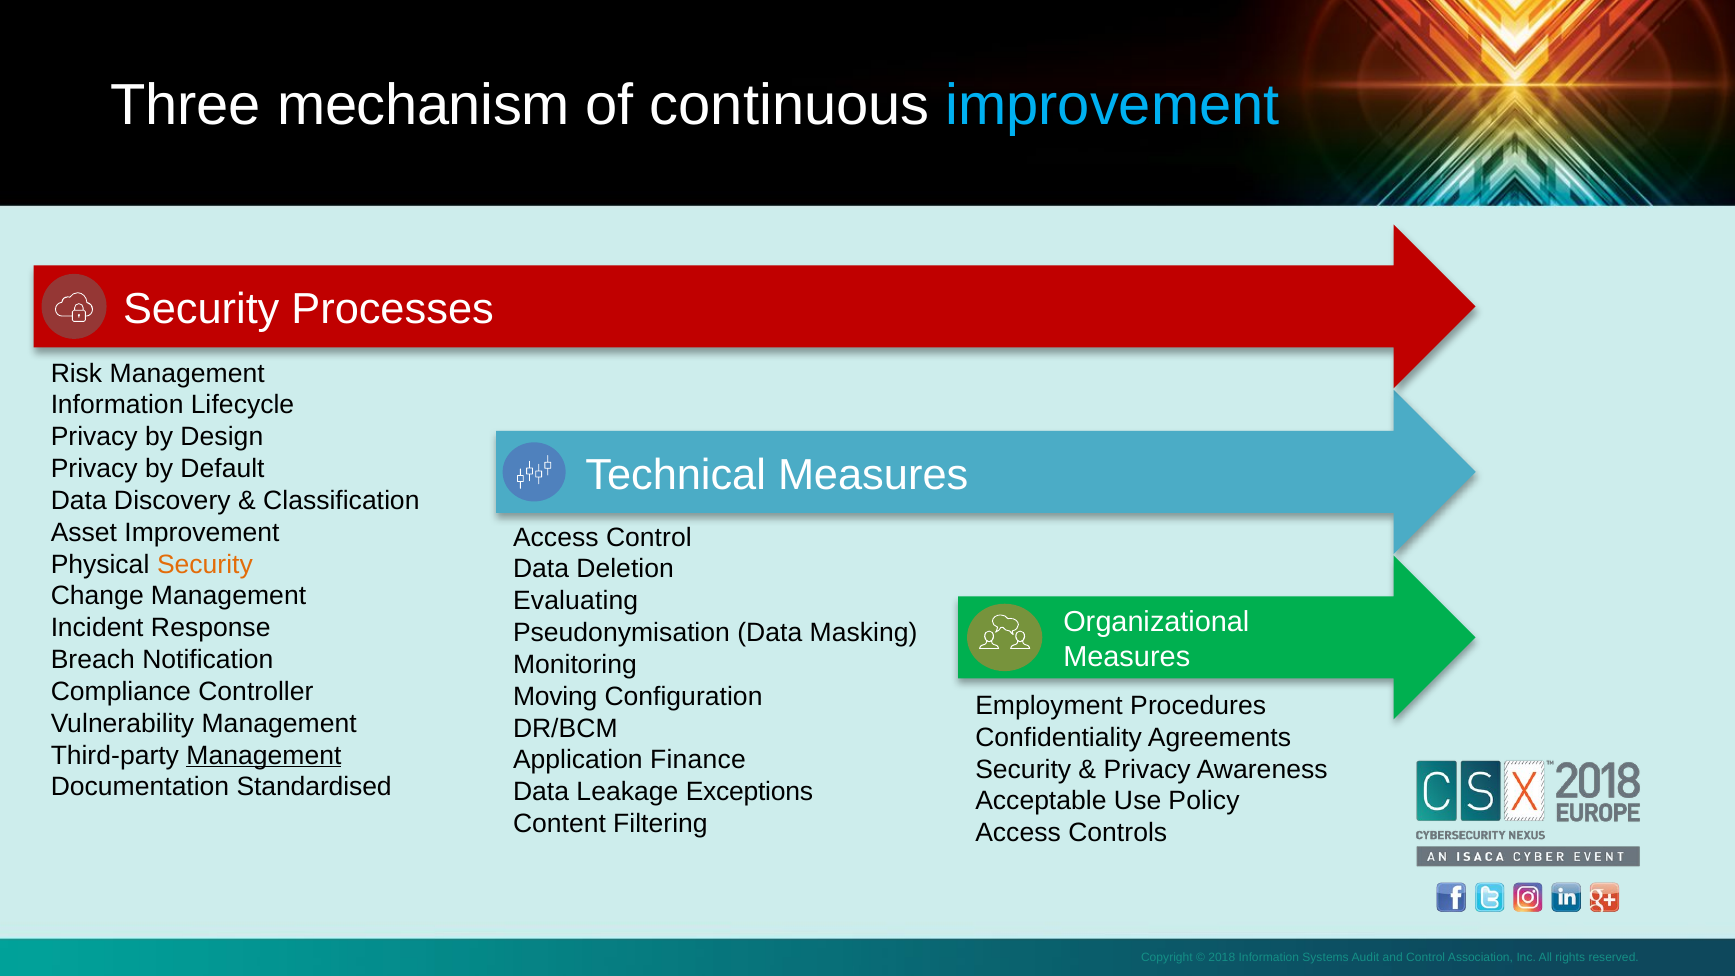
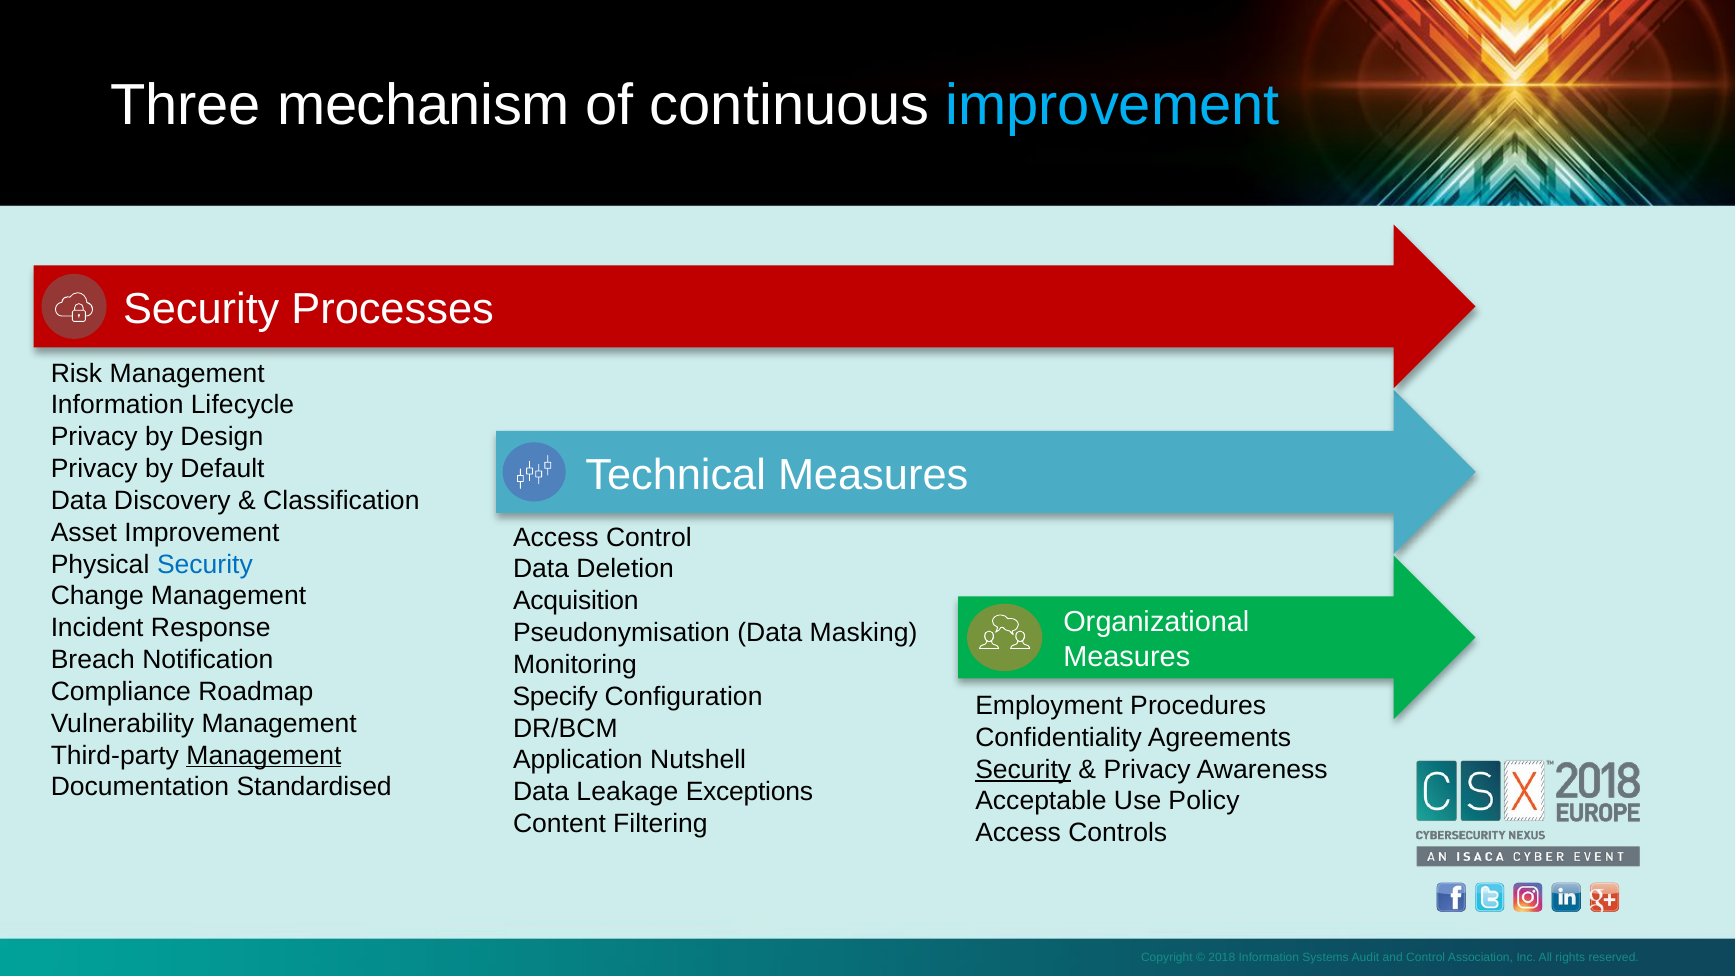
Security at (205, 564) colour: orange -> blue
Evaluating: Evaluating -> Acquisition
Controller: Controller -> Roadmap
Moving: Moving -> Specify
Finance: Finance -> Nutshell
Security at (1023, 769) underline: none -> present
